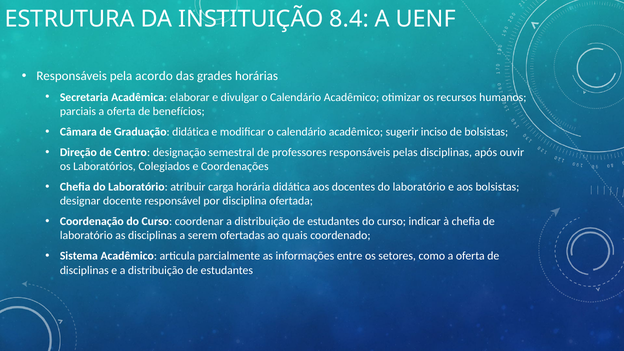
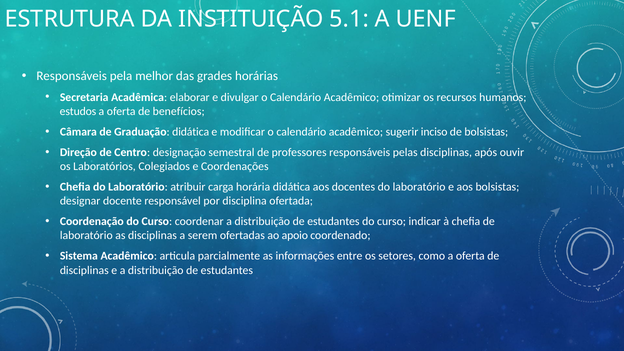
8.4: 8.4 -> 5.1
acordo: acordo -> melhor
parciais: parciais -> estudos
quais: quais -> apoio
